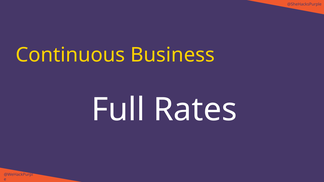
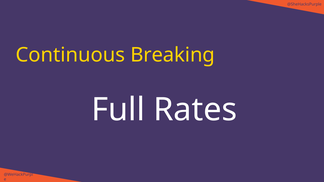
Business: Business -> Breaking
